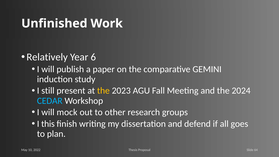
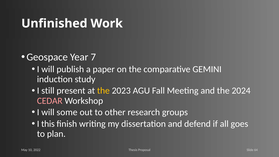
Relatively: Relatively -> Geospace
6: 6 -> 7
CEDAR colour: light blue -> pink
mock: mock -> some
